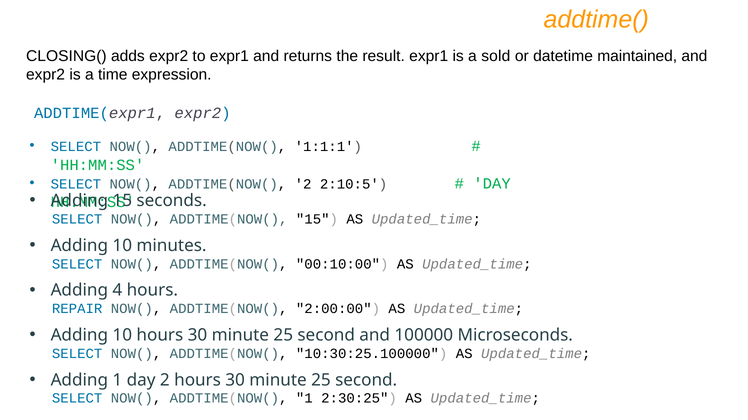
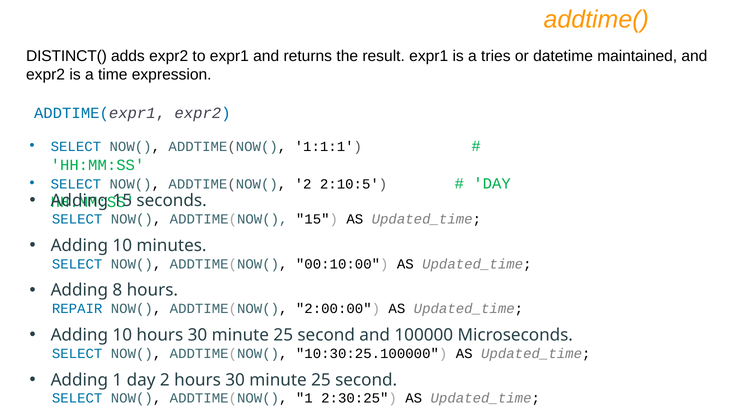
CLOSING(: CLOSING( -> DISTINCT(
sold: sold -> tries
4: 4 -> 8
